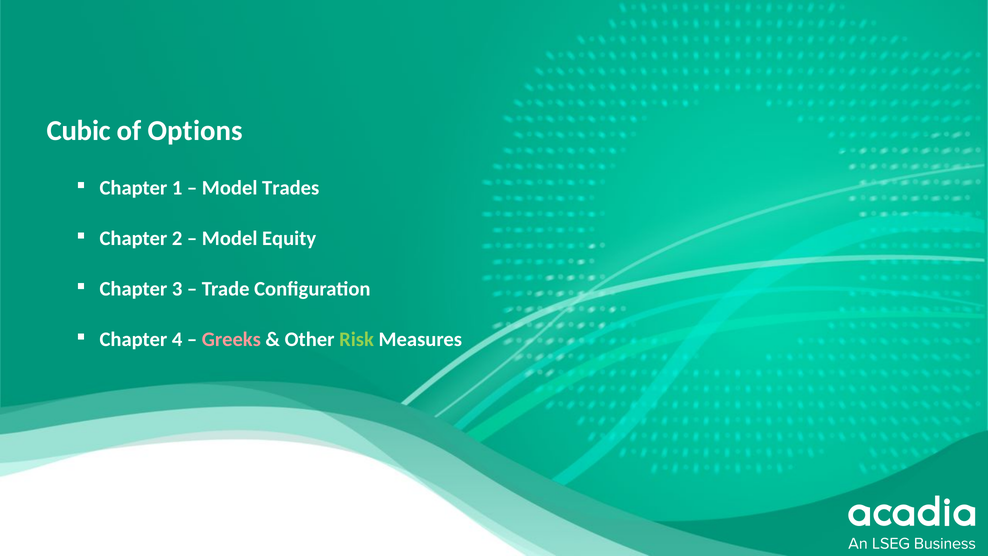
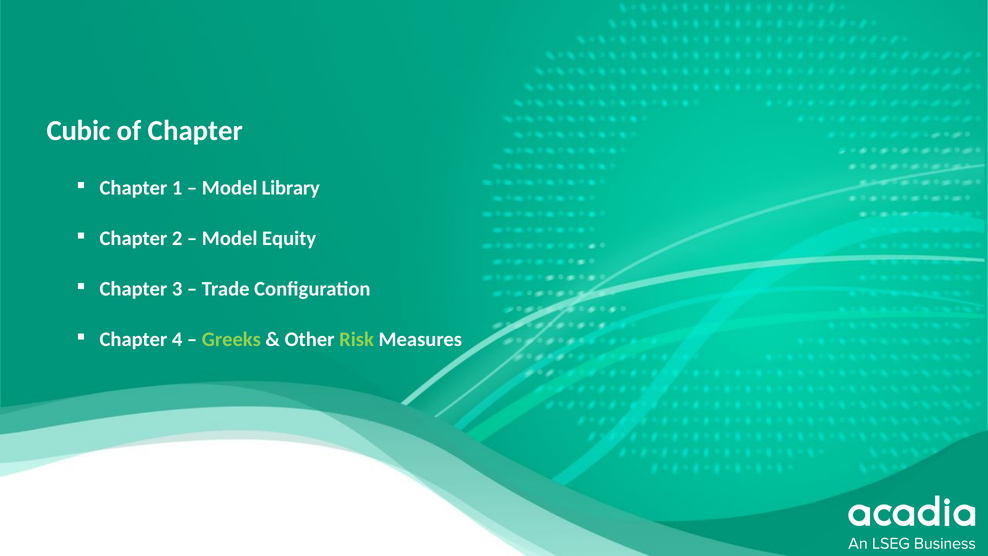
of Options: Options -> Chapter
Trades: Trades -> Library
Greeks colour: pink -> light green
